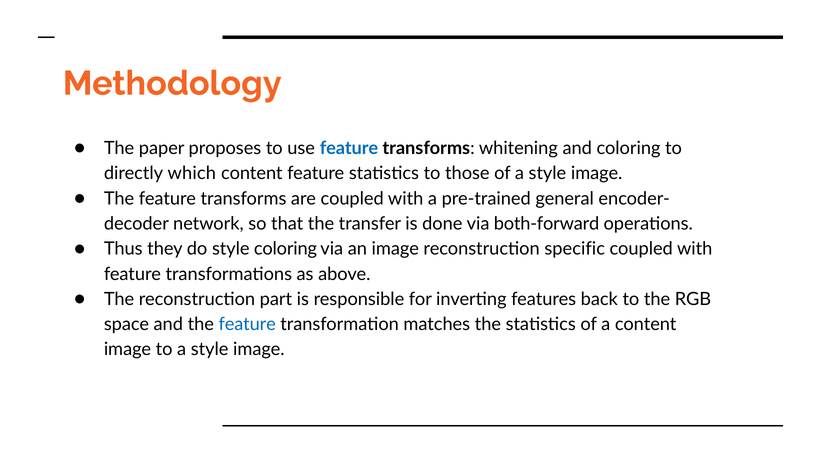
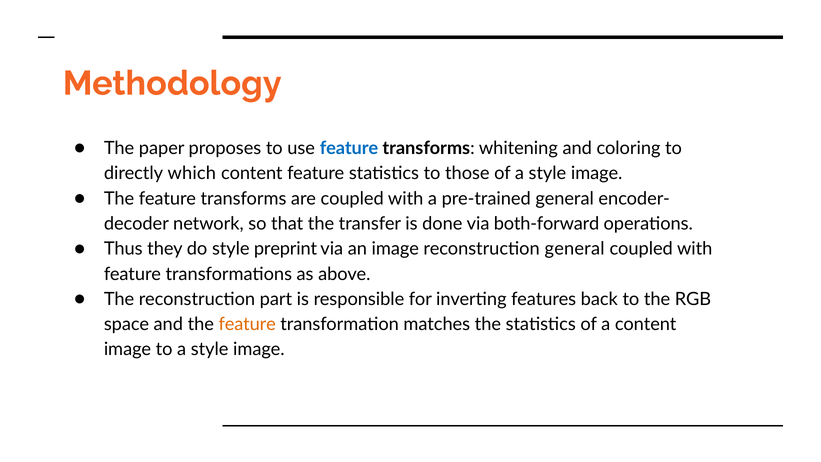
style coloring: coloring -> preprint
reconstruction specific: specific -> general
feature at (247, 324) colour: blue -> orange
